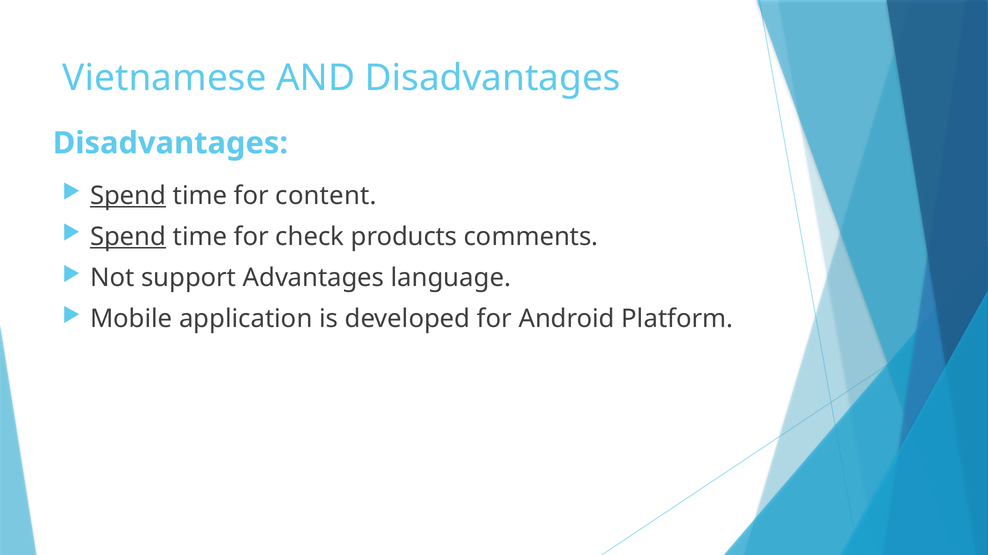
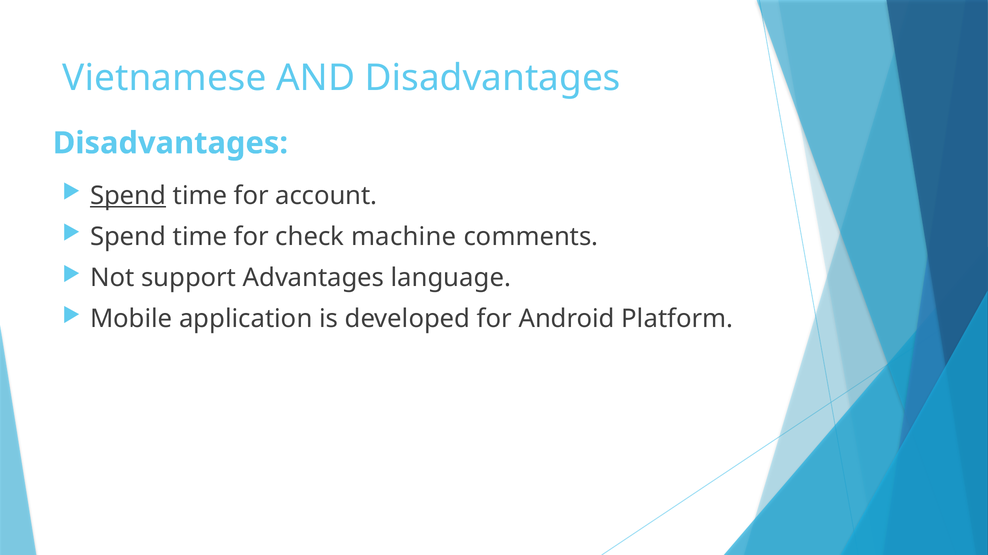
content: content -> account
Spend at (128, 237) underline: present -> none
products: products -> machine
